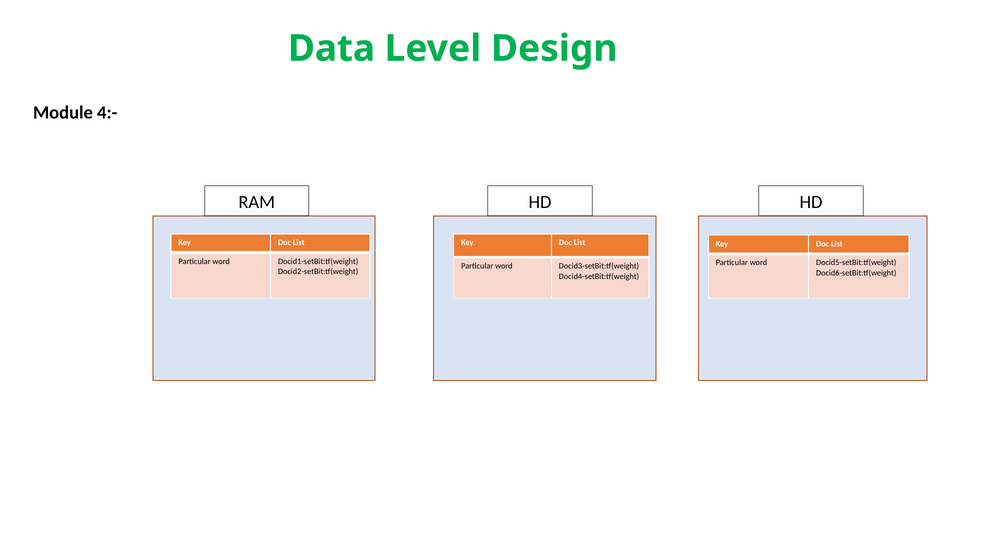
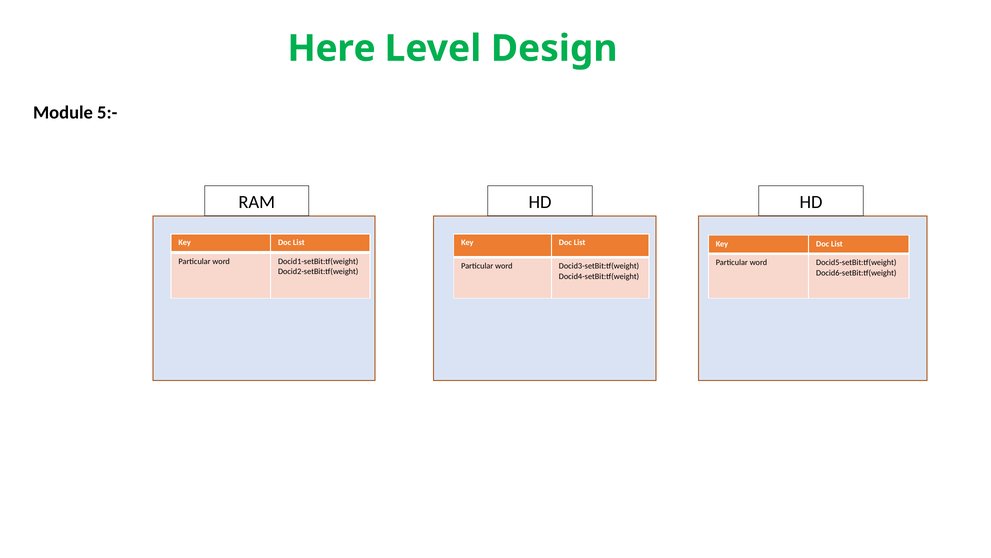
Data: Data -> Here
4:-: 4:- -> 5:-
